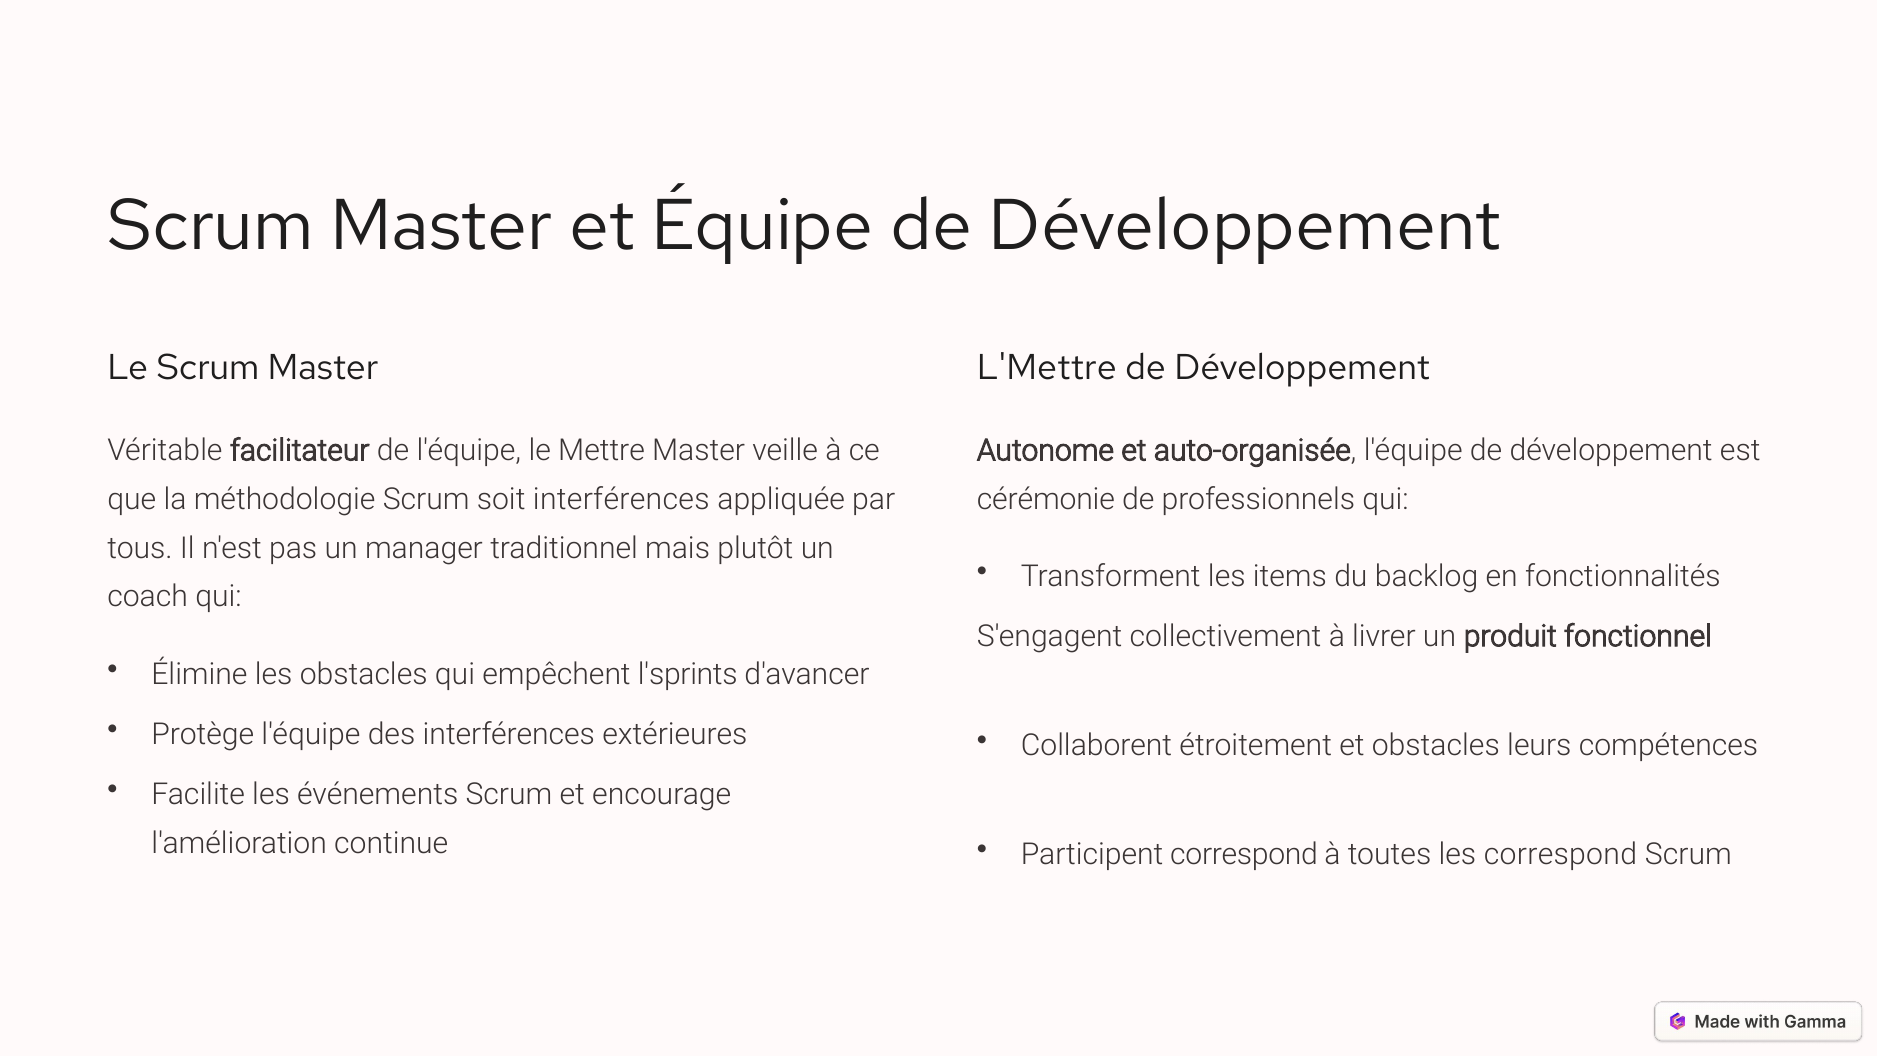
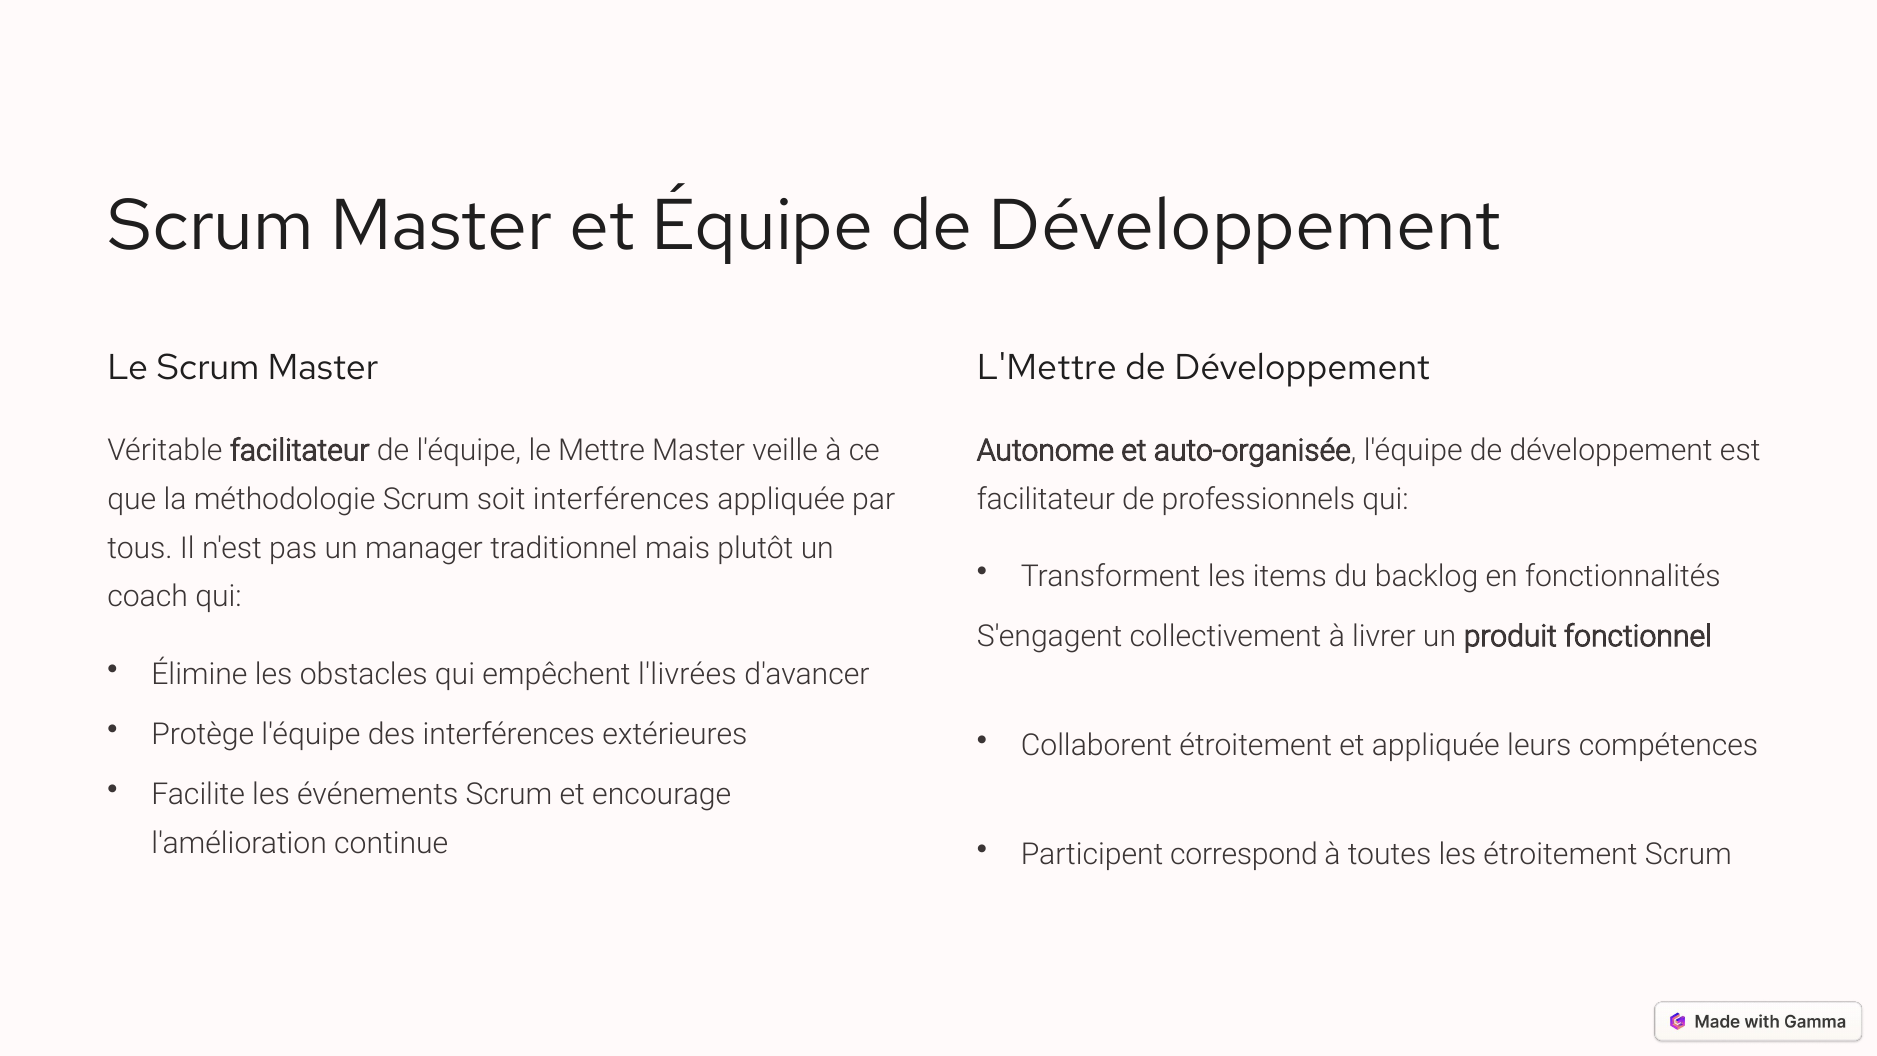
cérémonie at (1046, 499): cérémonie -> facilitateur
l'sprints: l'sprints -> l'livrées
et obstacles: obstacles -> appliquée
les correspond: correspond -> étroitement
